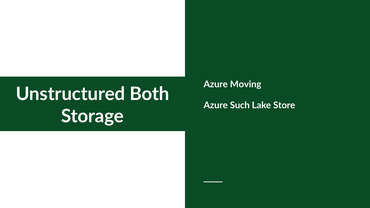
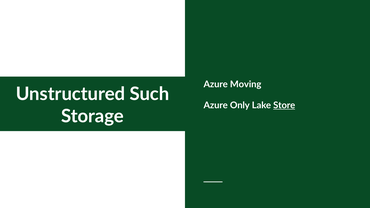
Both: Both -> Such
Such: Such -> Only
Store underline: none -> present
